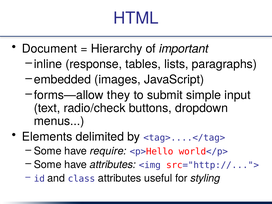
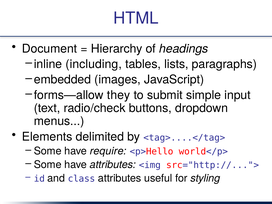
important: important -> headings
response: response -> including
